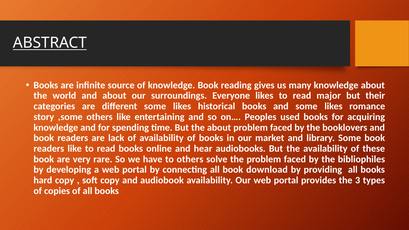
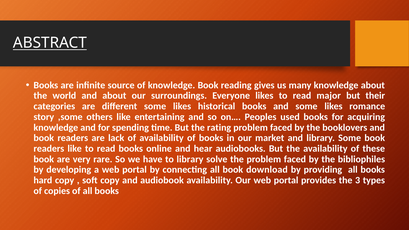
the about: about -> rating
to others: others -> library
